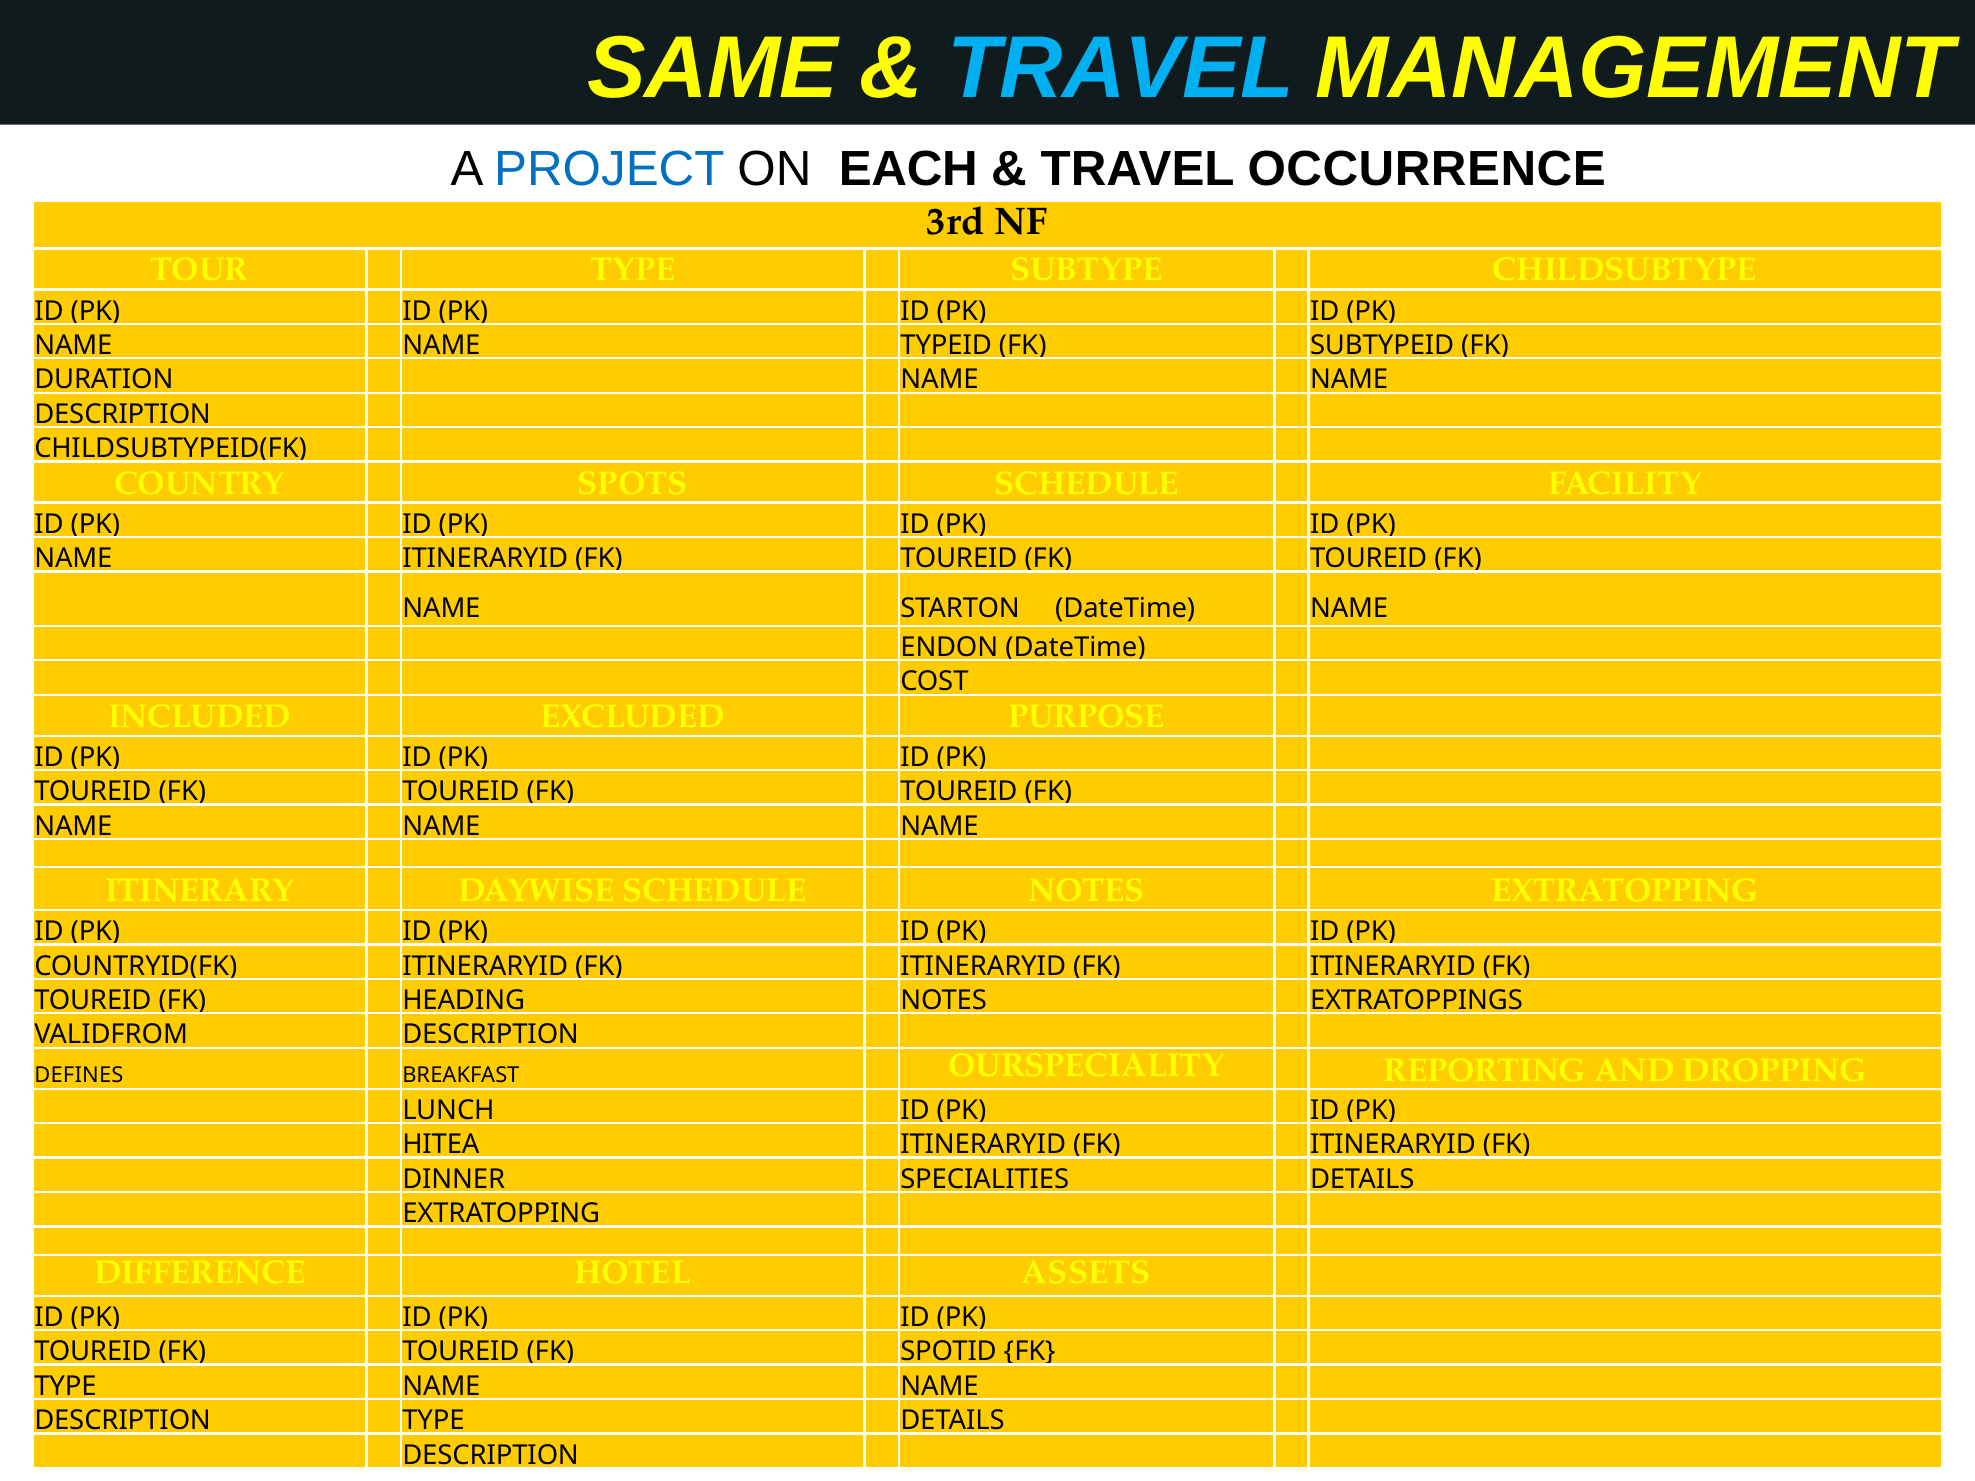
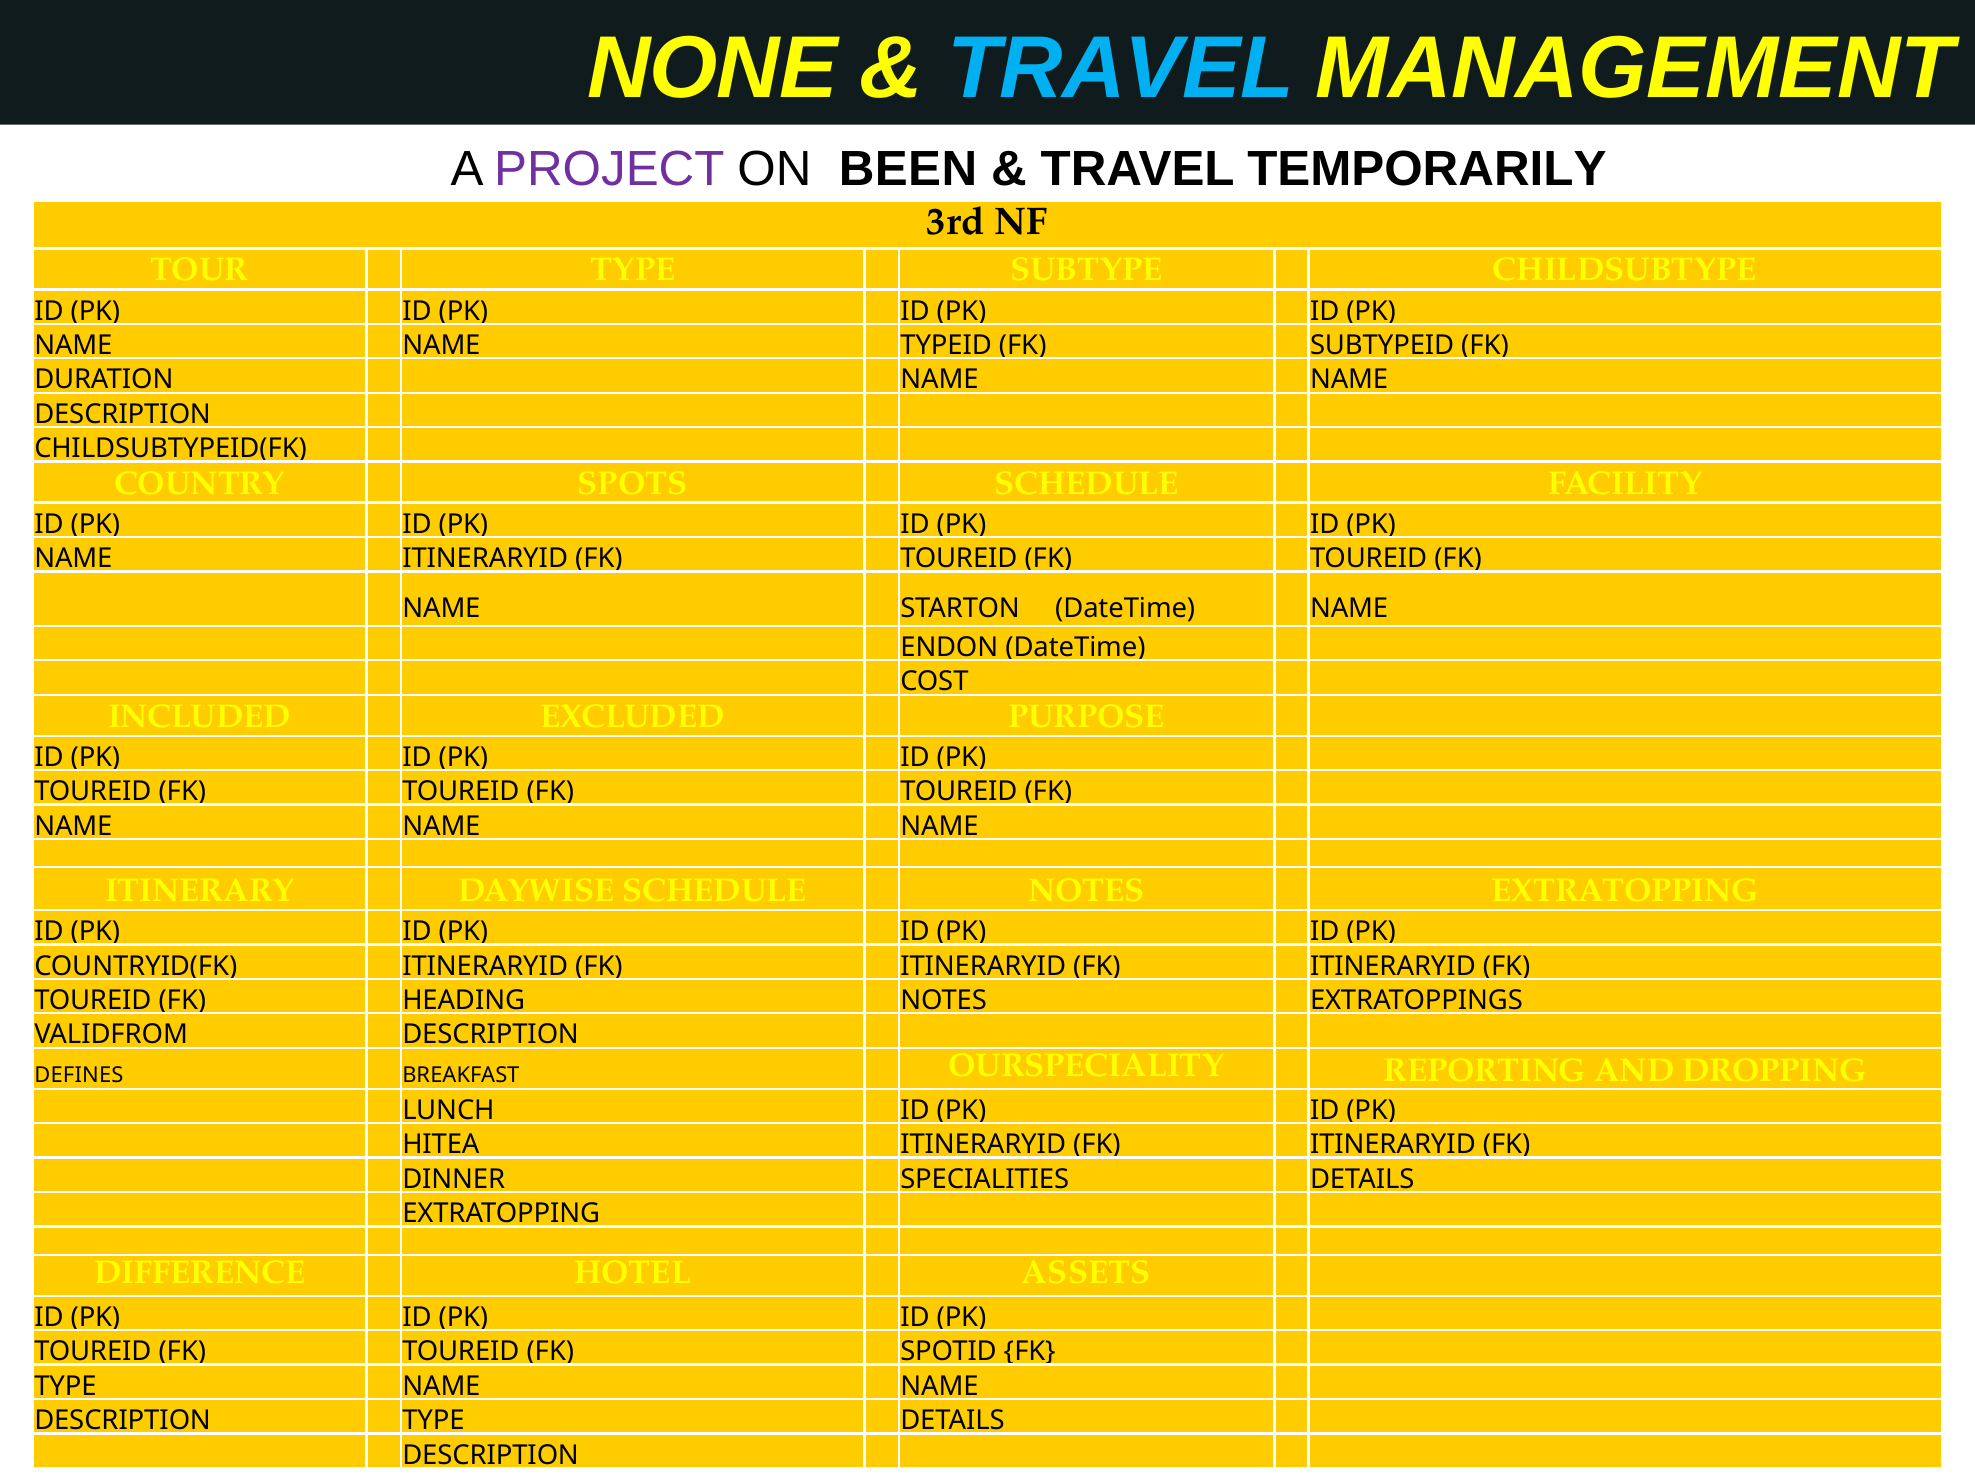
SAME: SAME -> NONE
PROJECT colour: blue -> purple
EACH: EACH -> BEEN
OCCURRENCE: OCCURRENCE -> TEMPORARILY
